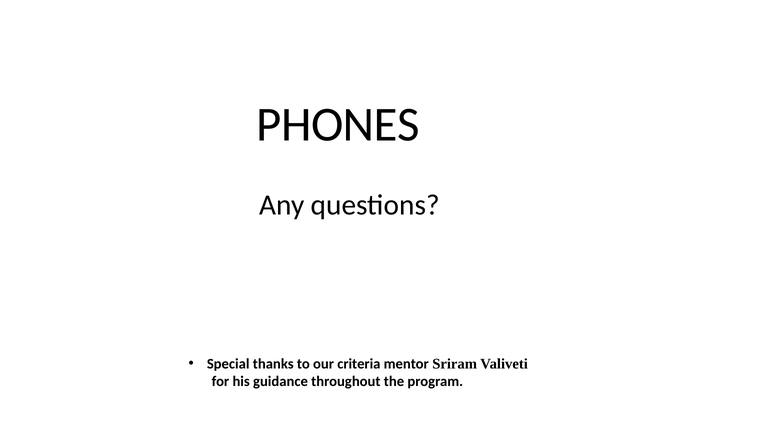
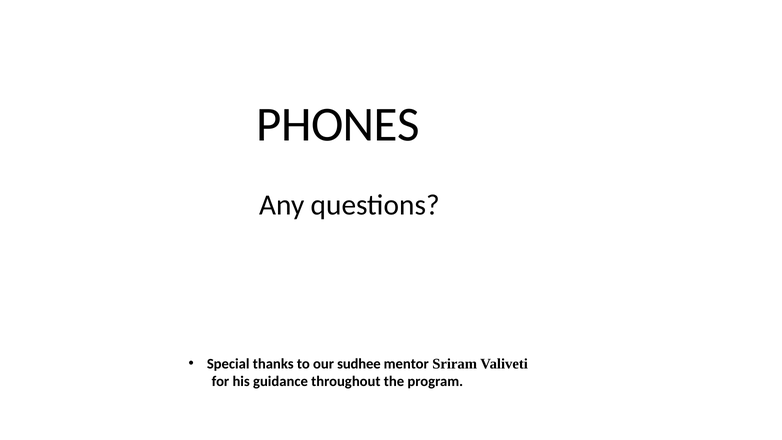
criteria: criteria -> sudhee
